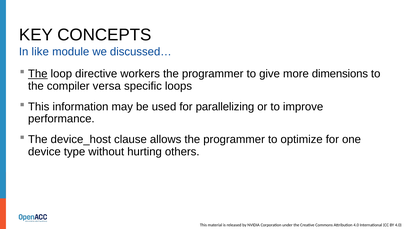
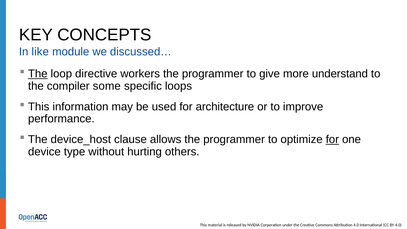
dimensions: dimensions -> understand
versa: versa -> some
parallelizing: parallelizing -> architecture
for at (332, 140) underline: none -> present
